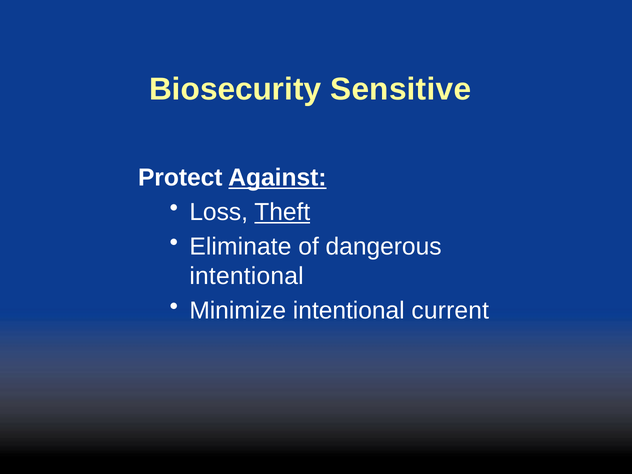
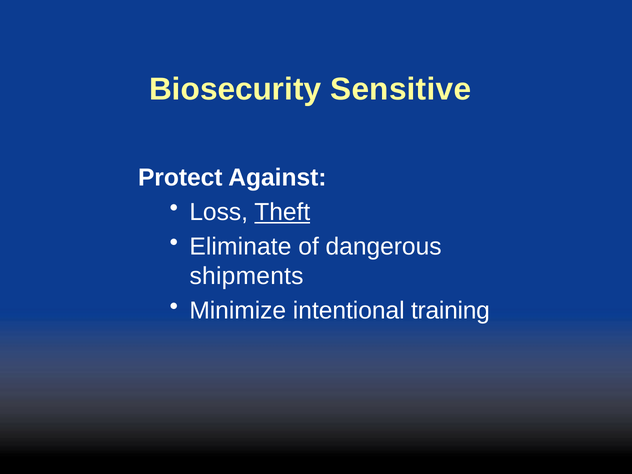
Against underline: present -> none
intentional at (247, 276): intentional -> shipments
current: current -> training
